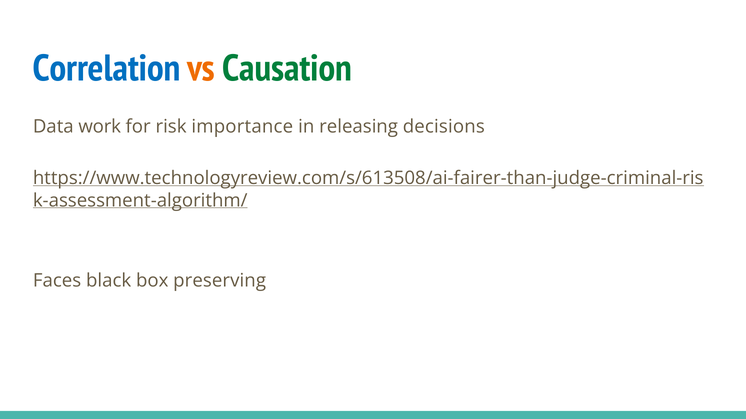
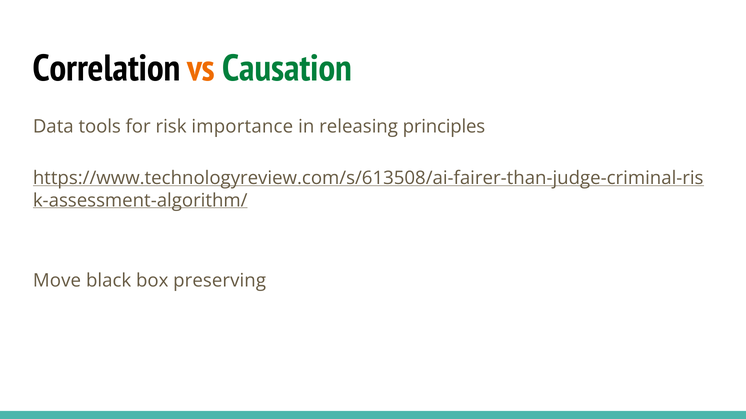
Correlation colour: blue -> black
work: work -> tools
decisions: decisions -> principles
Faces: Faces -> Move
